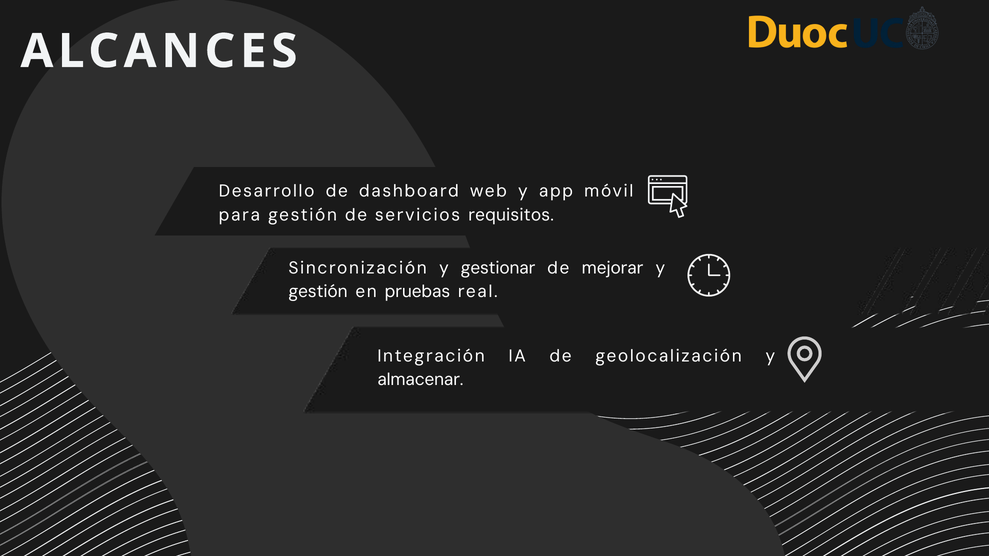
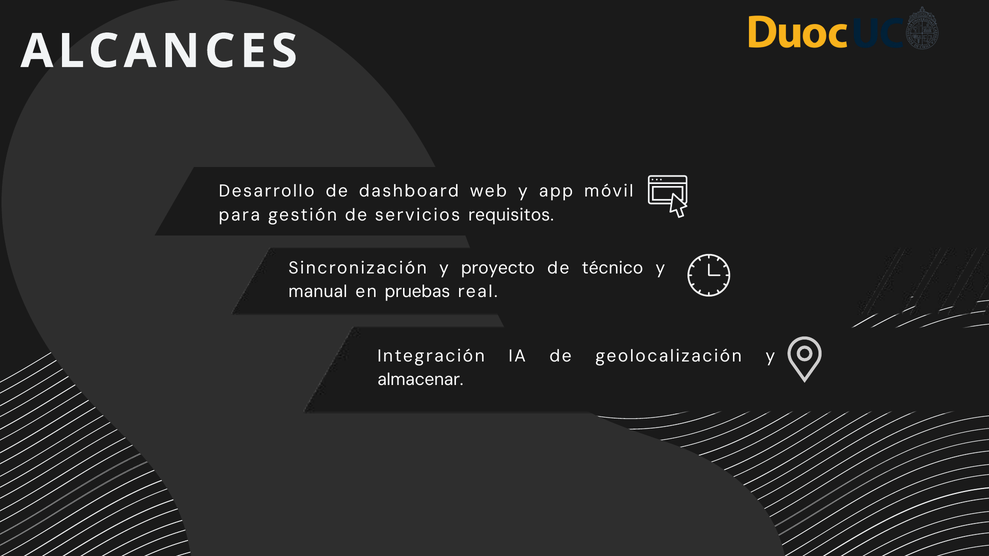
gestionar: gestionar -> proyecto
mejorar: mejorar -> técnico
gestión at (318, 292): gestión -> manual
